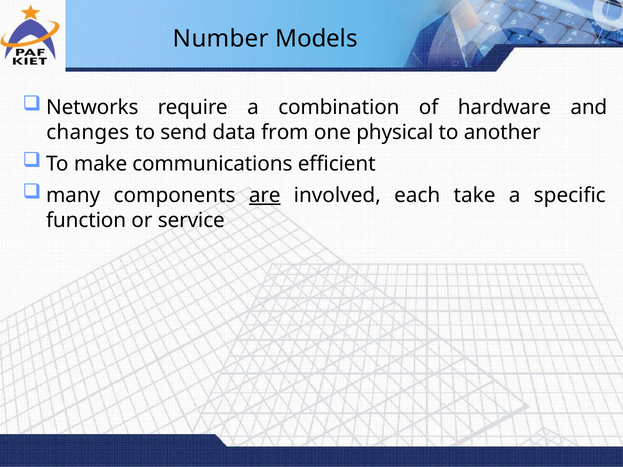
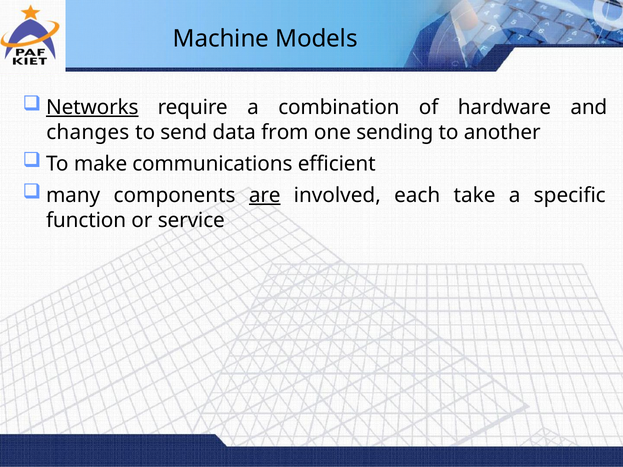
Number: Number -> Machine
Networks underline: none -> present
physical: physical -> sending
